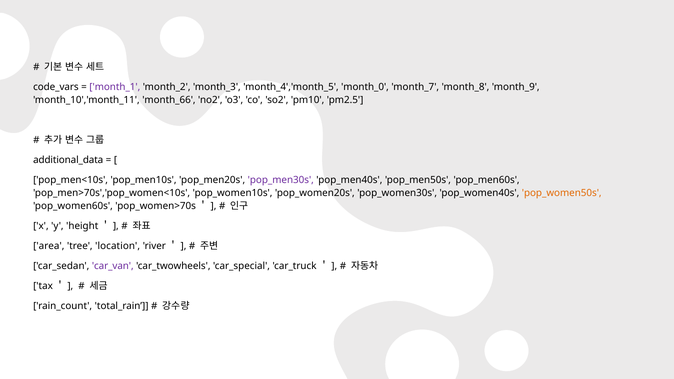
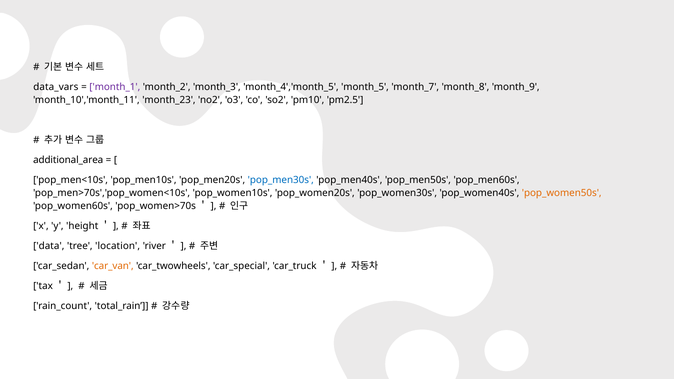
code_vars: code_vars -> data_vars
month_0: month_0 -> month_5
month_66: month_66 -> month_23
additional_data: additional_data -> additional_area
pop_men30s colour: purple -> blue
area: area -> data
car_van colour: purple -> orange
